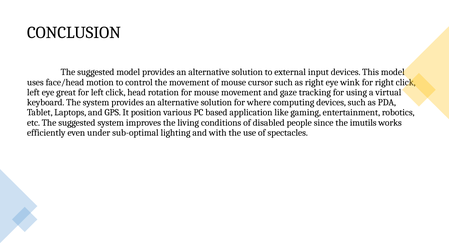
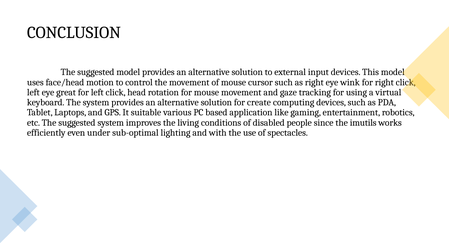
where: where -> create
position: position -> suitable
